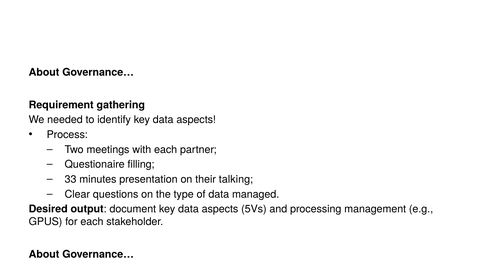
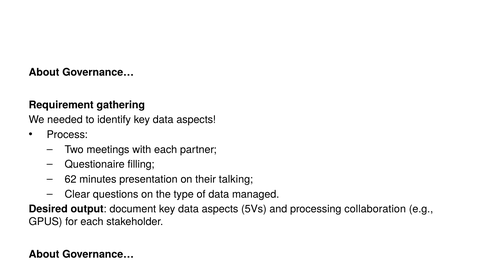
33: 33 -> 62
management: management -> collaboration
